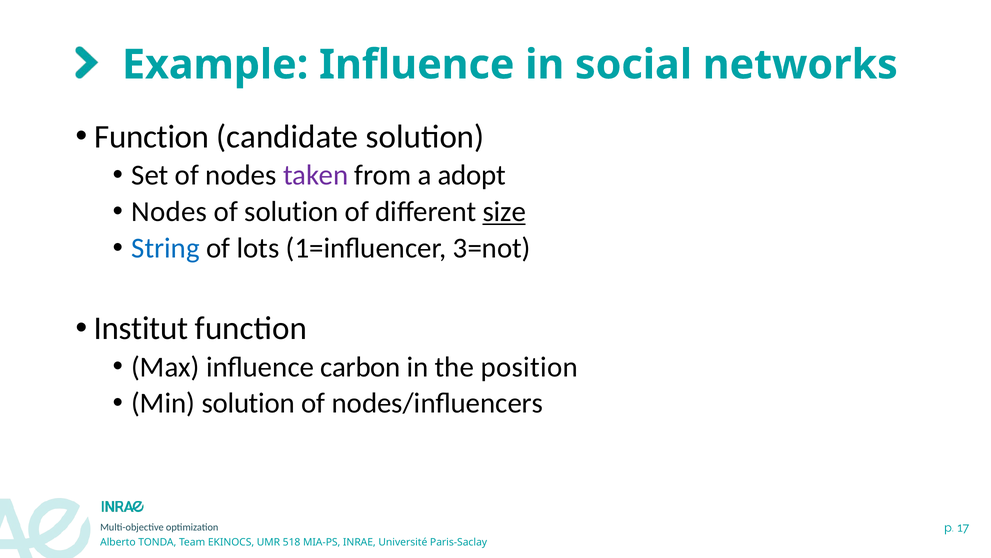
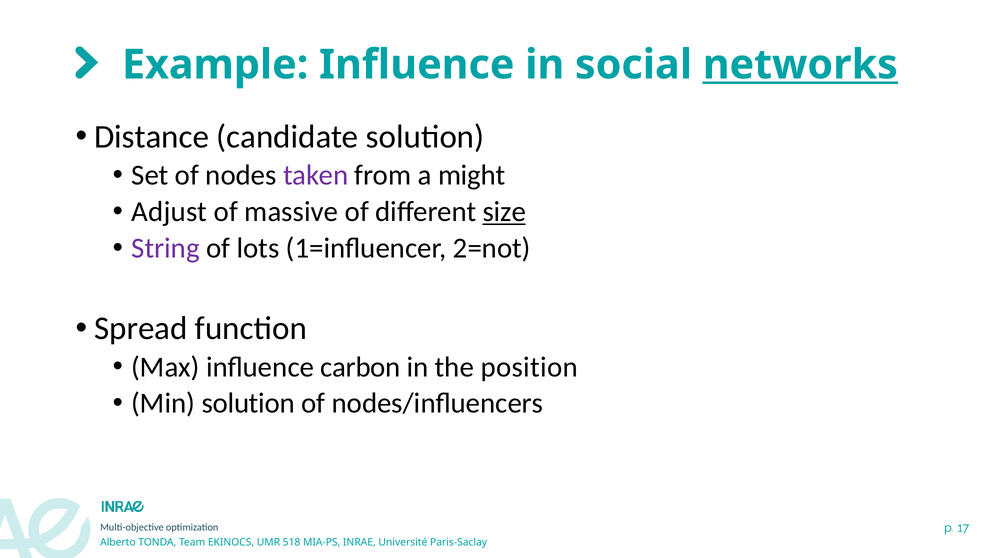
networks underline: none -> present
Function at (152, 136): Function -> Distance
adopt: adopt -> might
Nodes at (169, 211): Nodes -> Adjust
of solution: solution -> massive
String colour: blue -> purple
3=not: 3=not -> 2=not
Institut: Institut -> Spread
